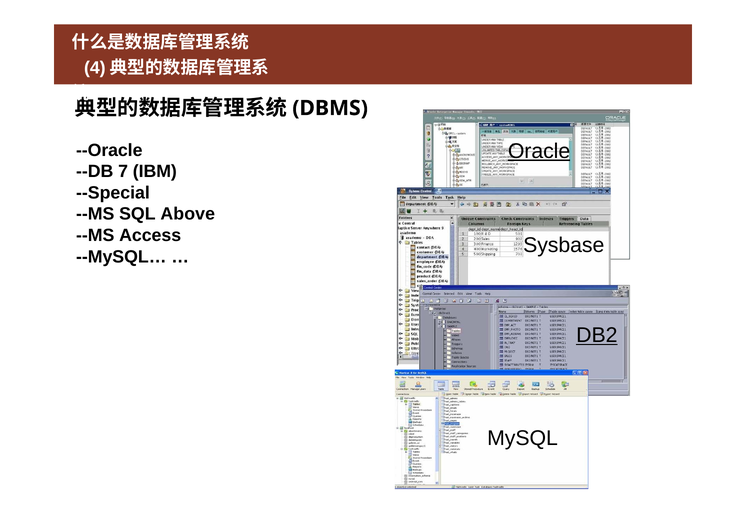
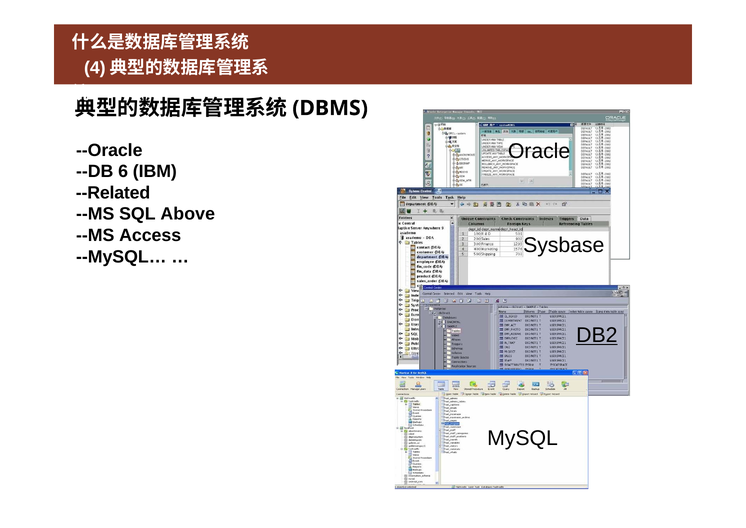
Oracle underline: present -> none
7: 7 -> 6
--Special: --Special -> --Related
